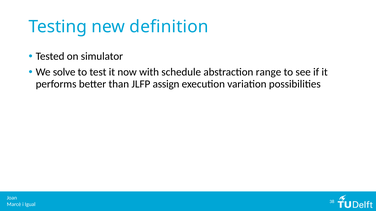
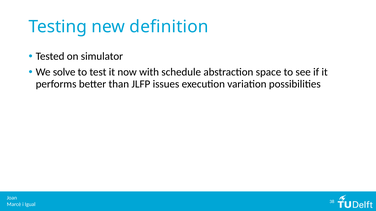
range: range -> space
assign: assign -> issues
